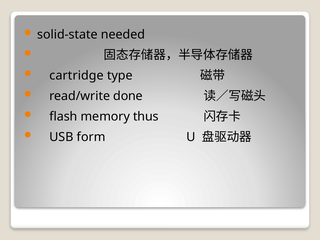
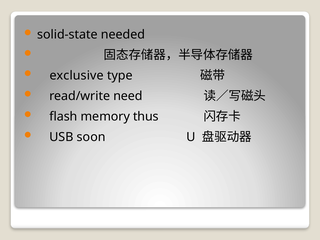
cartridge: cartridge -> exclusive
done: done -> need
form: form -> soon
